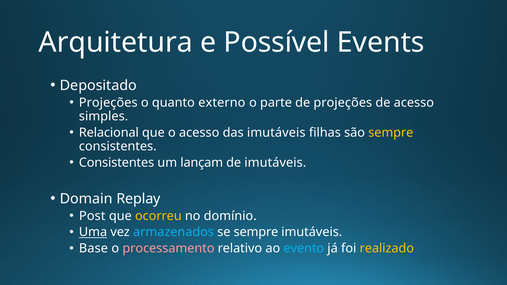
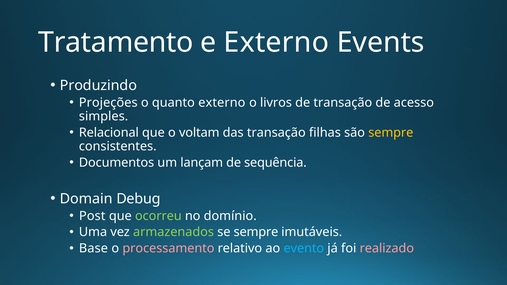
Arquitetura: Arquitetura -> Tratamento
e Possível: Possível -> Externo
Depositado: Depositado -> Produzindo
parte: parte -> livros
de projeções: projeções -> transação
o acesso: acesso -> voltam
das imutáveis: imutáveis -> transação
Consistentes at (117, 163): Consistentes -> Documentos
de imutáveis: imutáveis -> sequência
Replay: Replay -> Debug
ocorreu colour: yellow -> light green
Uma underline: present -> none
armazenados colour: light blue -> light green
realizado colour: yellow -> pink
